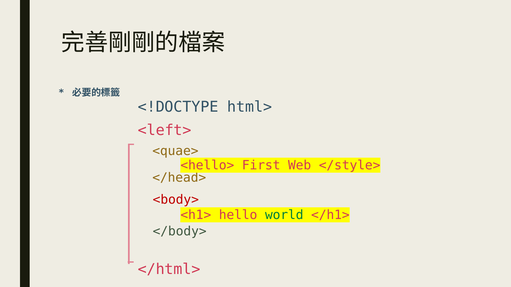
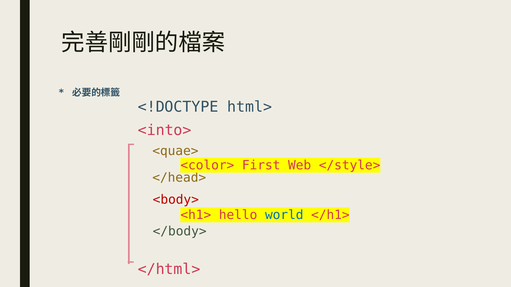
<left>: <left> -> <into>
<hello>: <hello> -> <color>
world colour: green -> blue
